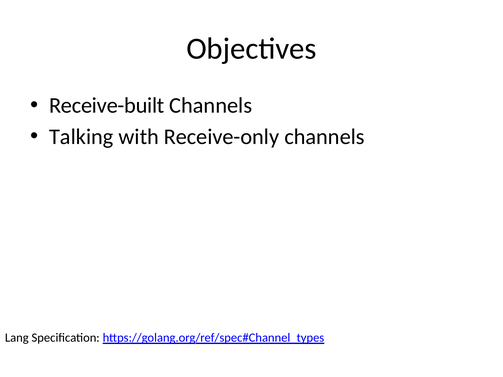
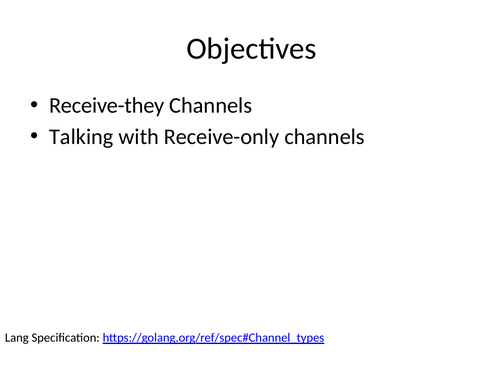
Receive-built: Receive-built -> Receive-they
